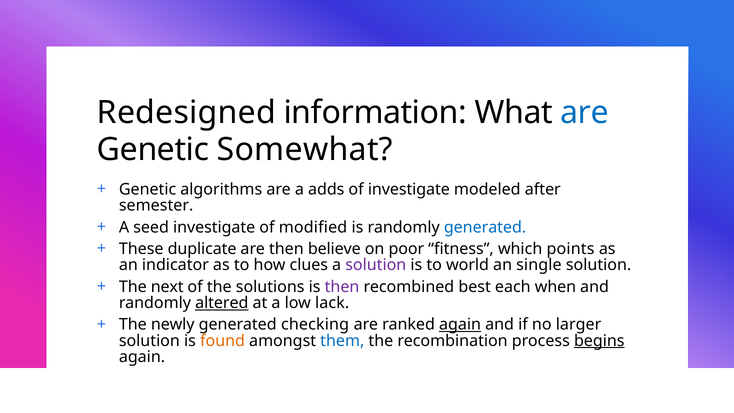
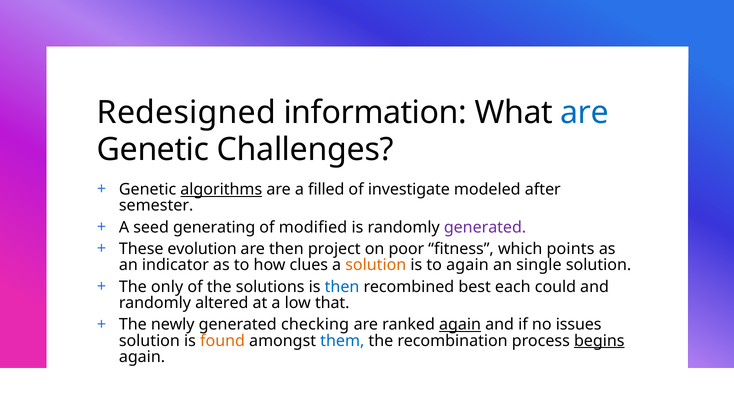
Somewhat: Somewhat -> Challenges
algorithms underline: none -> present
adds: adds -> filled
seed investigate: investigate -> generating
generated at (485, 227) colour: blue -> purple
duplicate: duplicate -> evolution
believe: believe -> project
solution at (376, 265) colour: purple -> orange
to world: world -> again
next: next -> only
then at (342, 287) colour: purple -> blue
when: when -> could
altered underline: present -> none
lack: lack -> that
larger: larger -> issues
